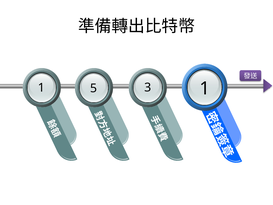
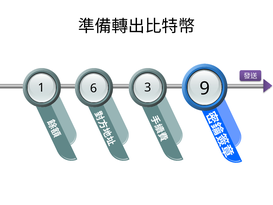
5: 5 -> 6
3 1: 1 -> 9
